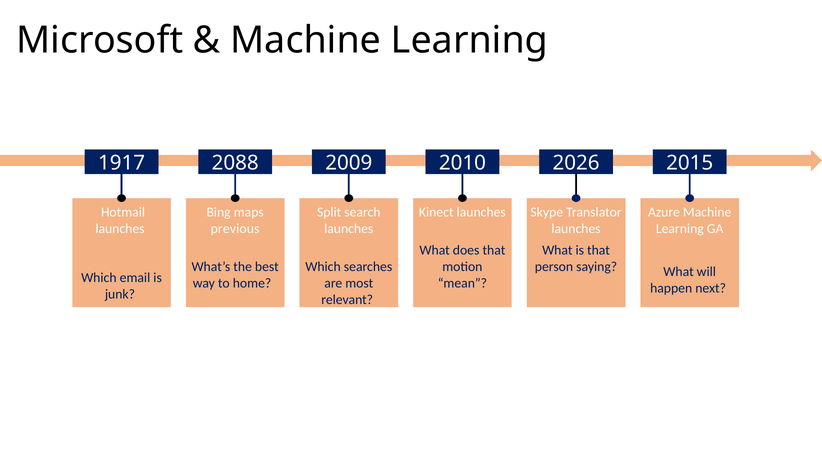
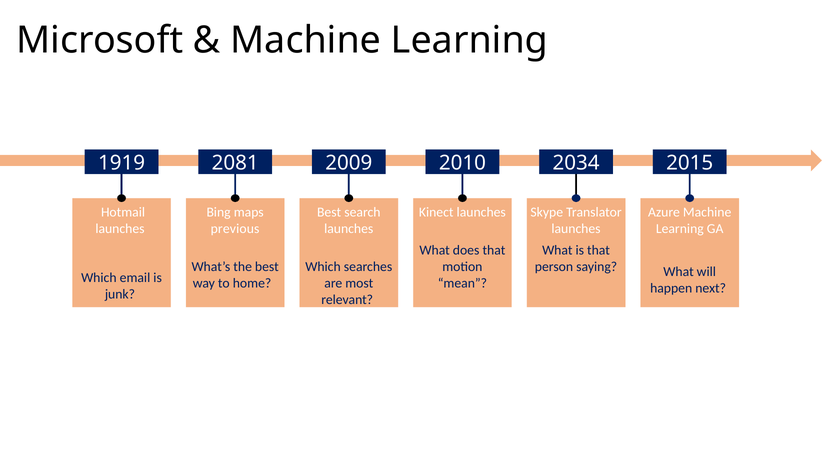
1917: 1917 -> 1919
2088: 2088 -> 2081
2026: 2026 -> 2034
Split at (329, 212): Split -> Best
